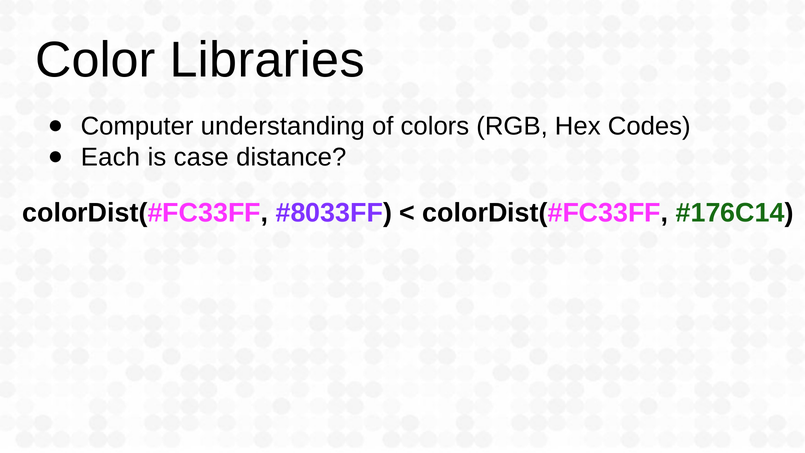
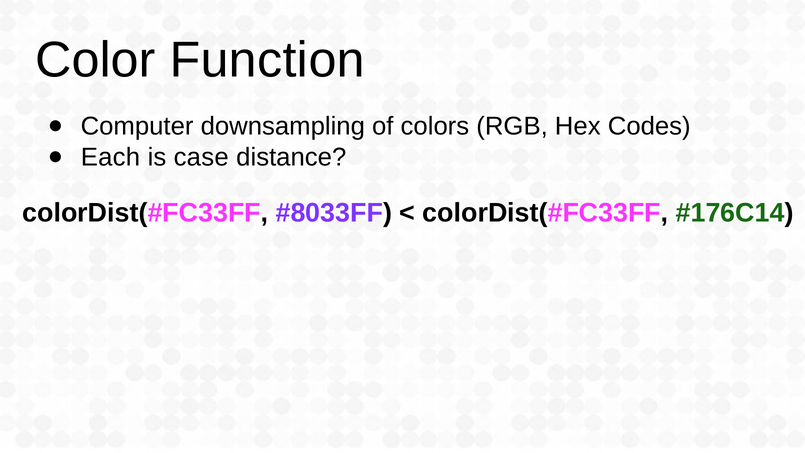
Libraries: Libraries -> Function
understanding: understanding -> downsampling
